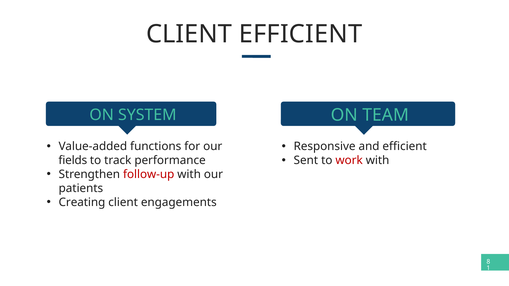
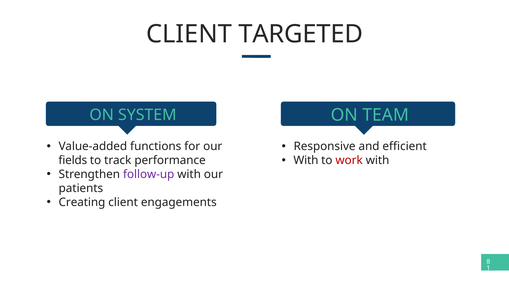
CLIENT EFFICIENT: EFFICIENT -> TARGETED
Sent at (306, 161): Sent -> With
follow-up colour: red -> purple
